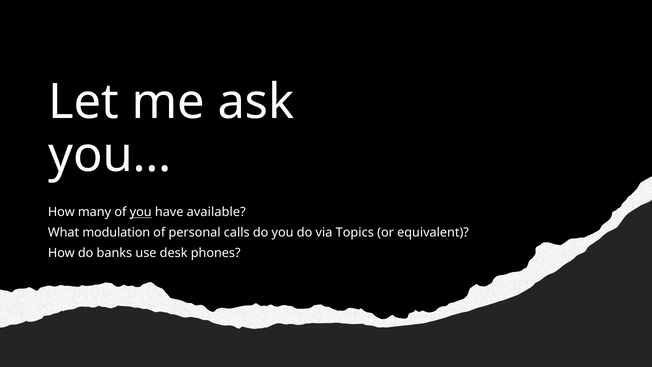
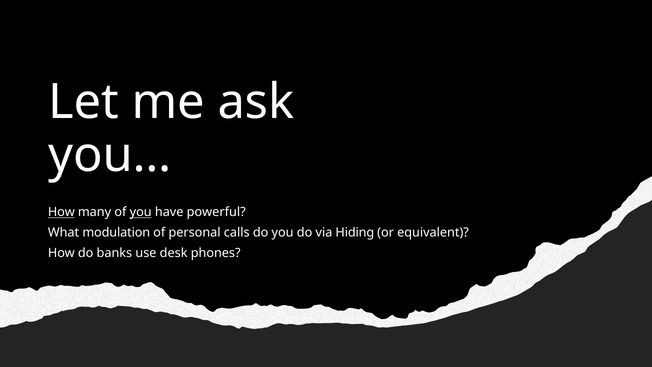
How at (61, 212) underline: none -> present
available: available -> powerful
Topics: Topics -> Hiding
